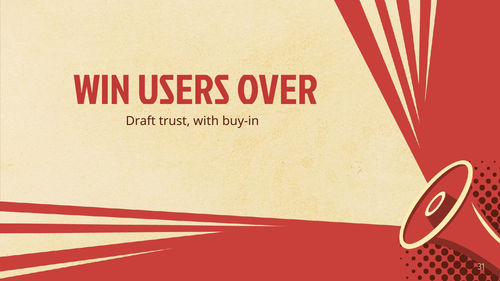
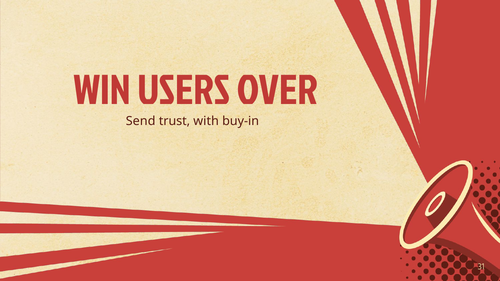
Draft: Draft -> Send
